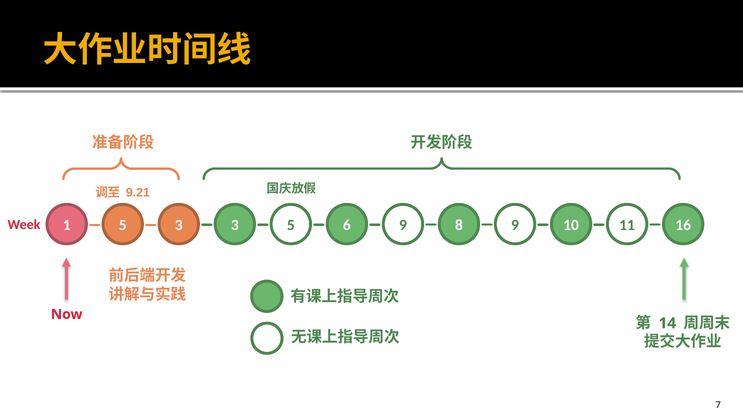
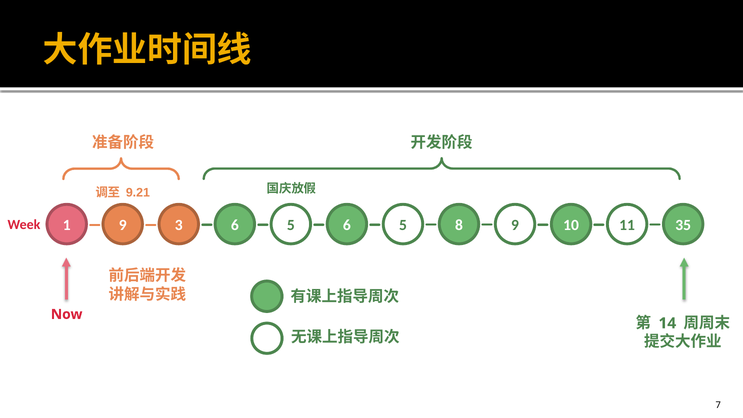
1 5: 5 -> 9
3 3: 3 -> 6
5 6 9: 9 -> 5
16: 16 -> 35
